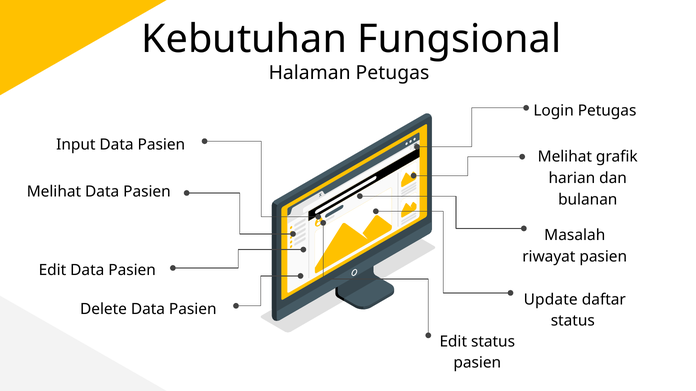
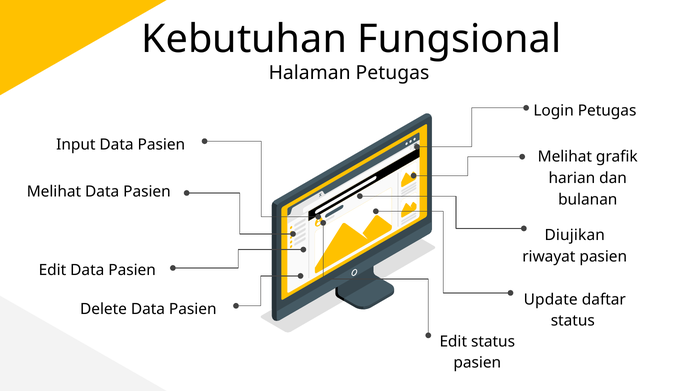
Masalah: Masalah -> Diujikan
